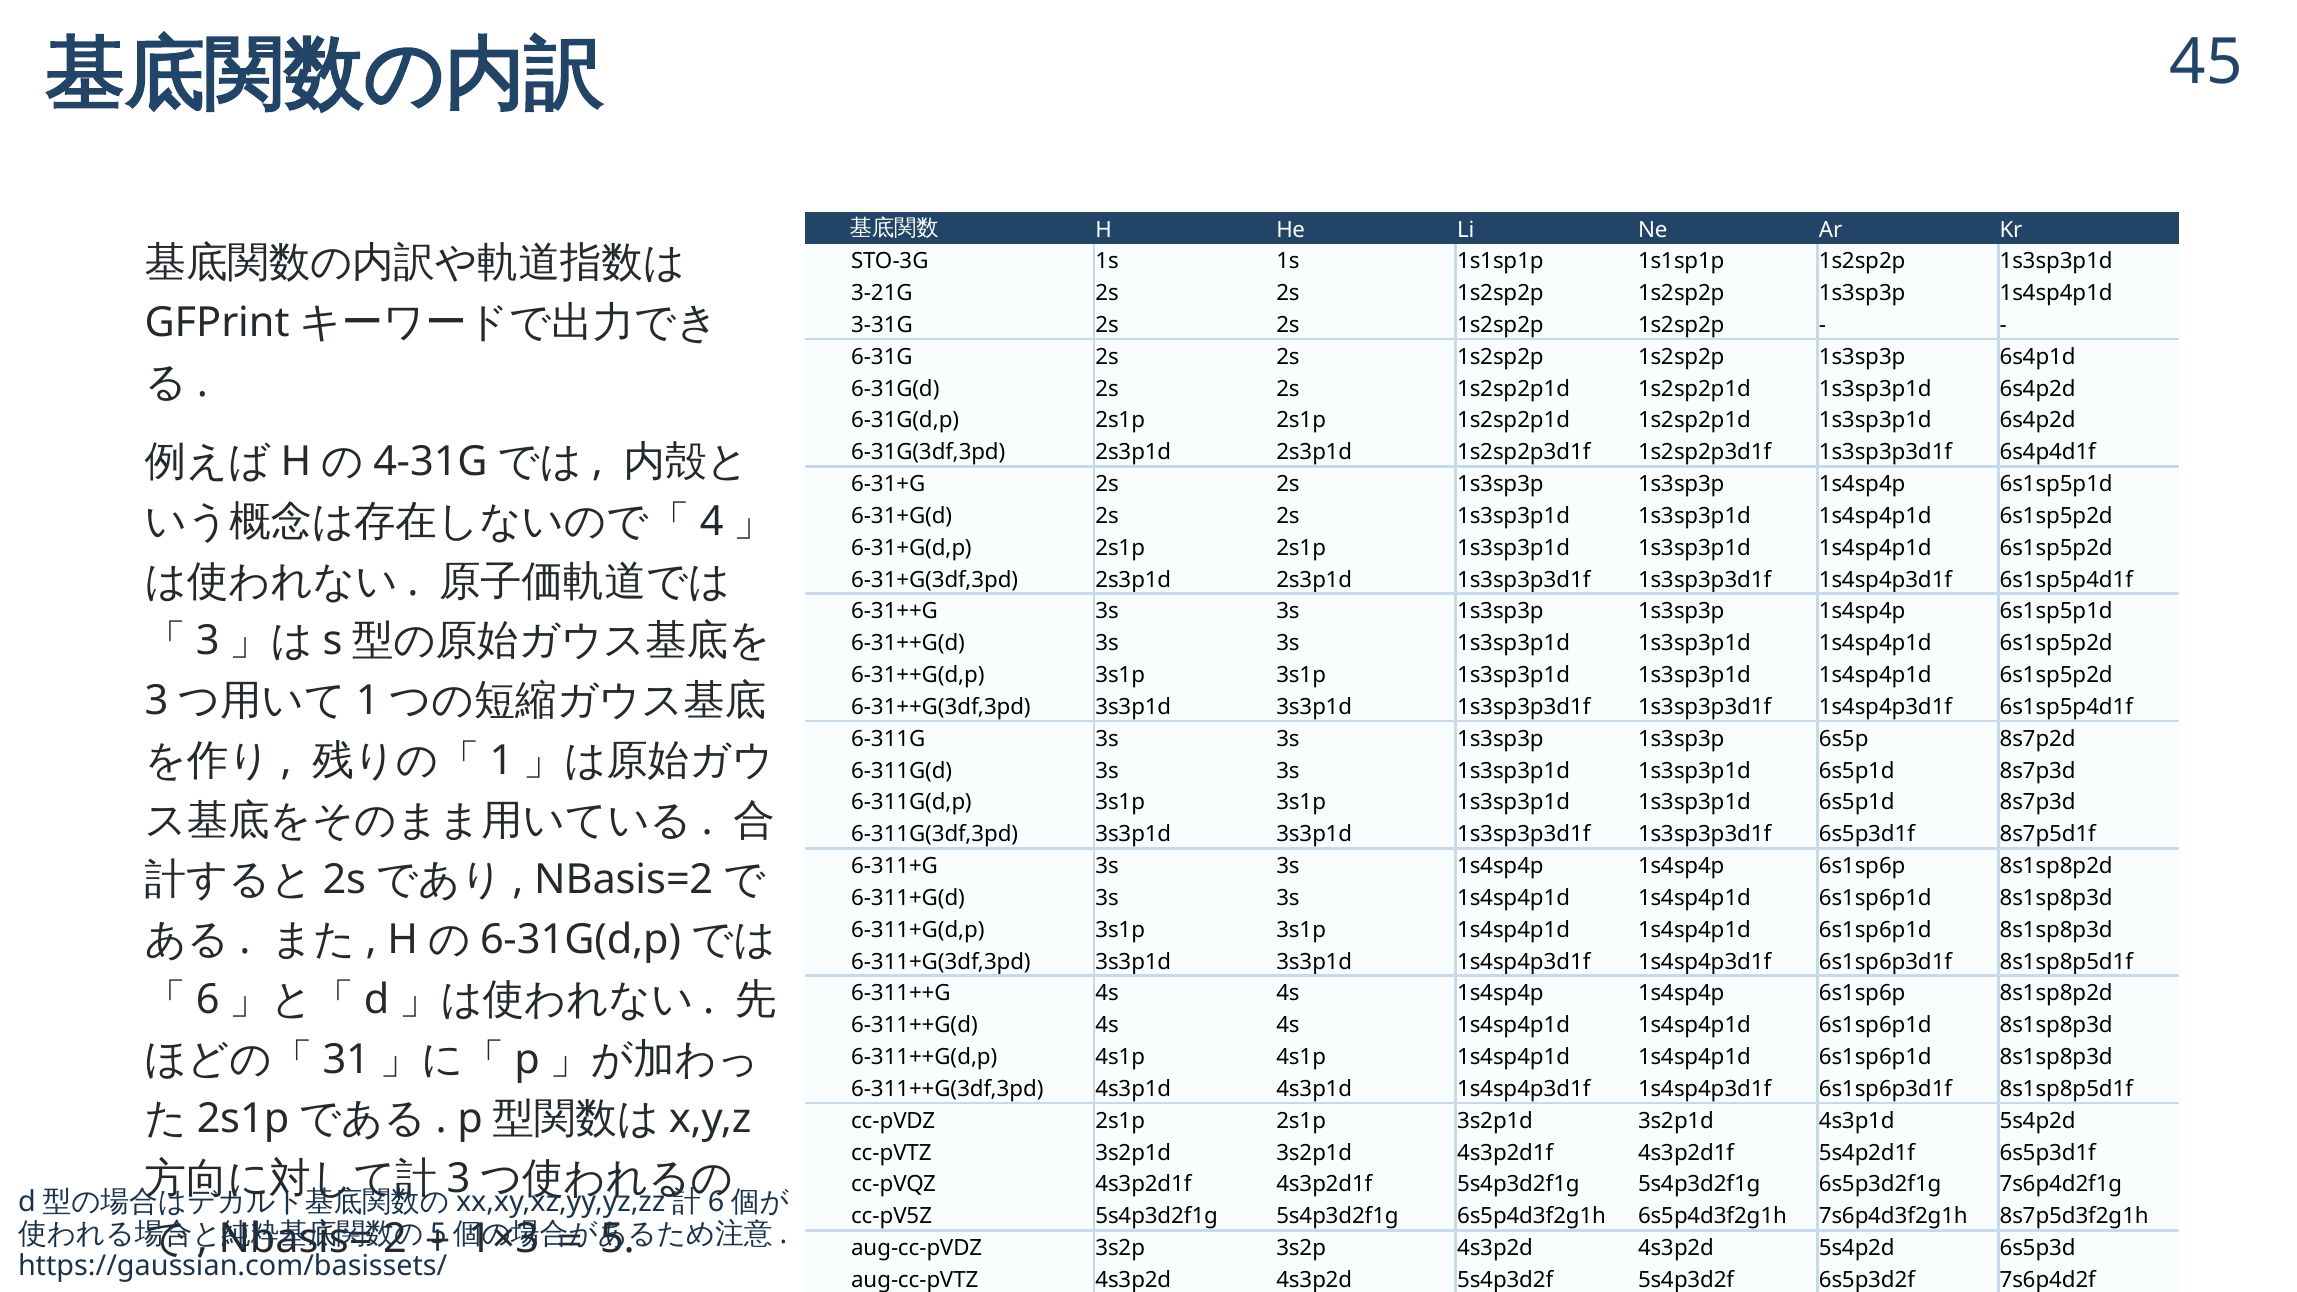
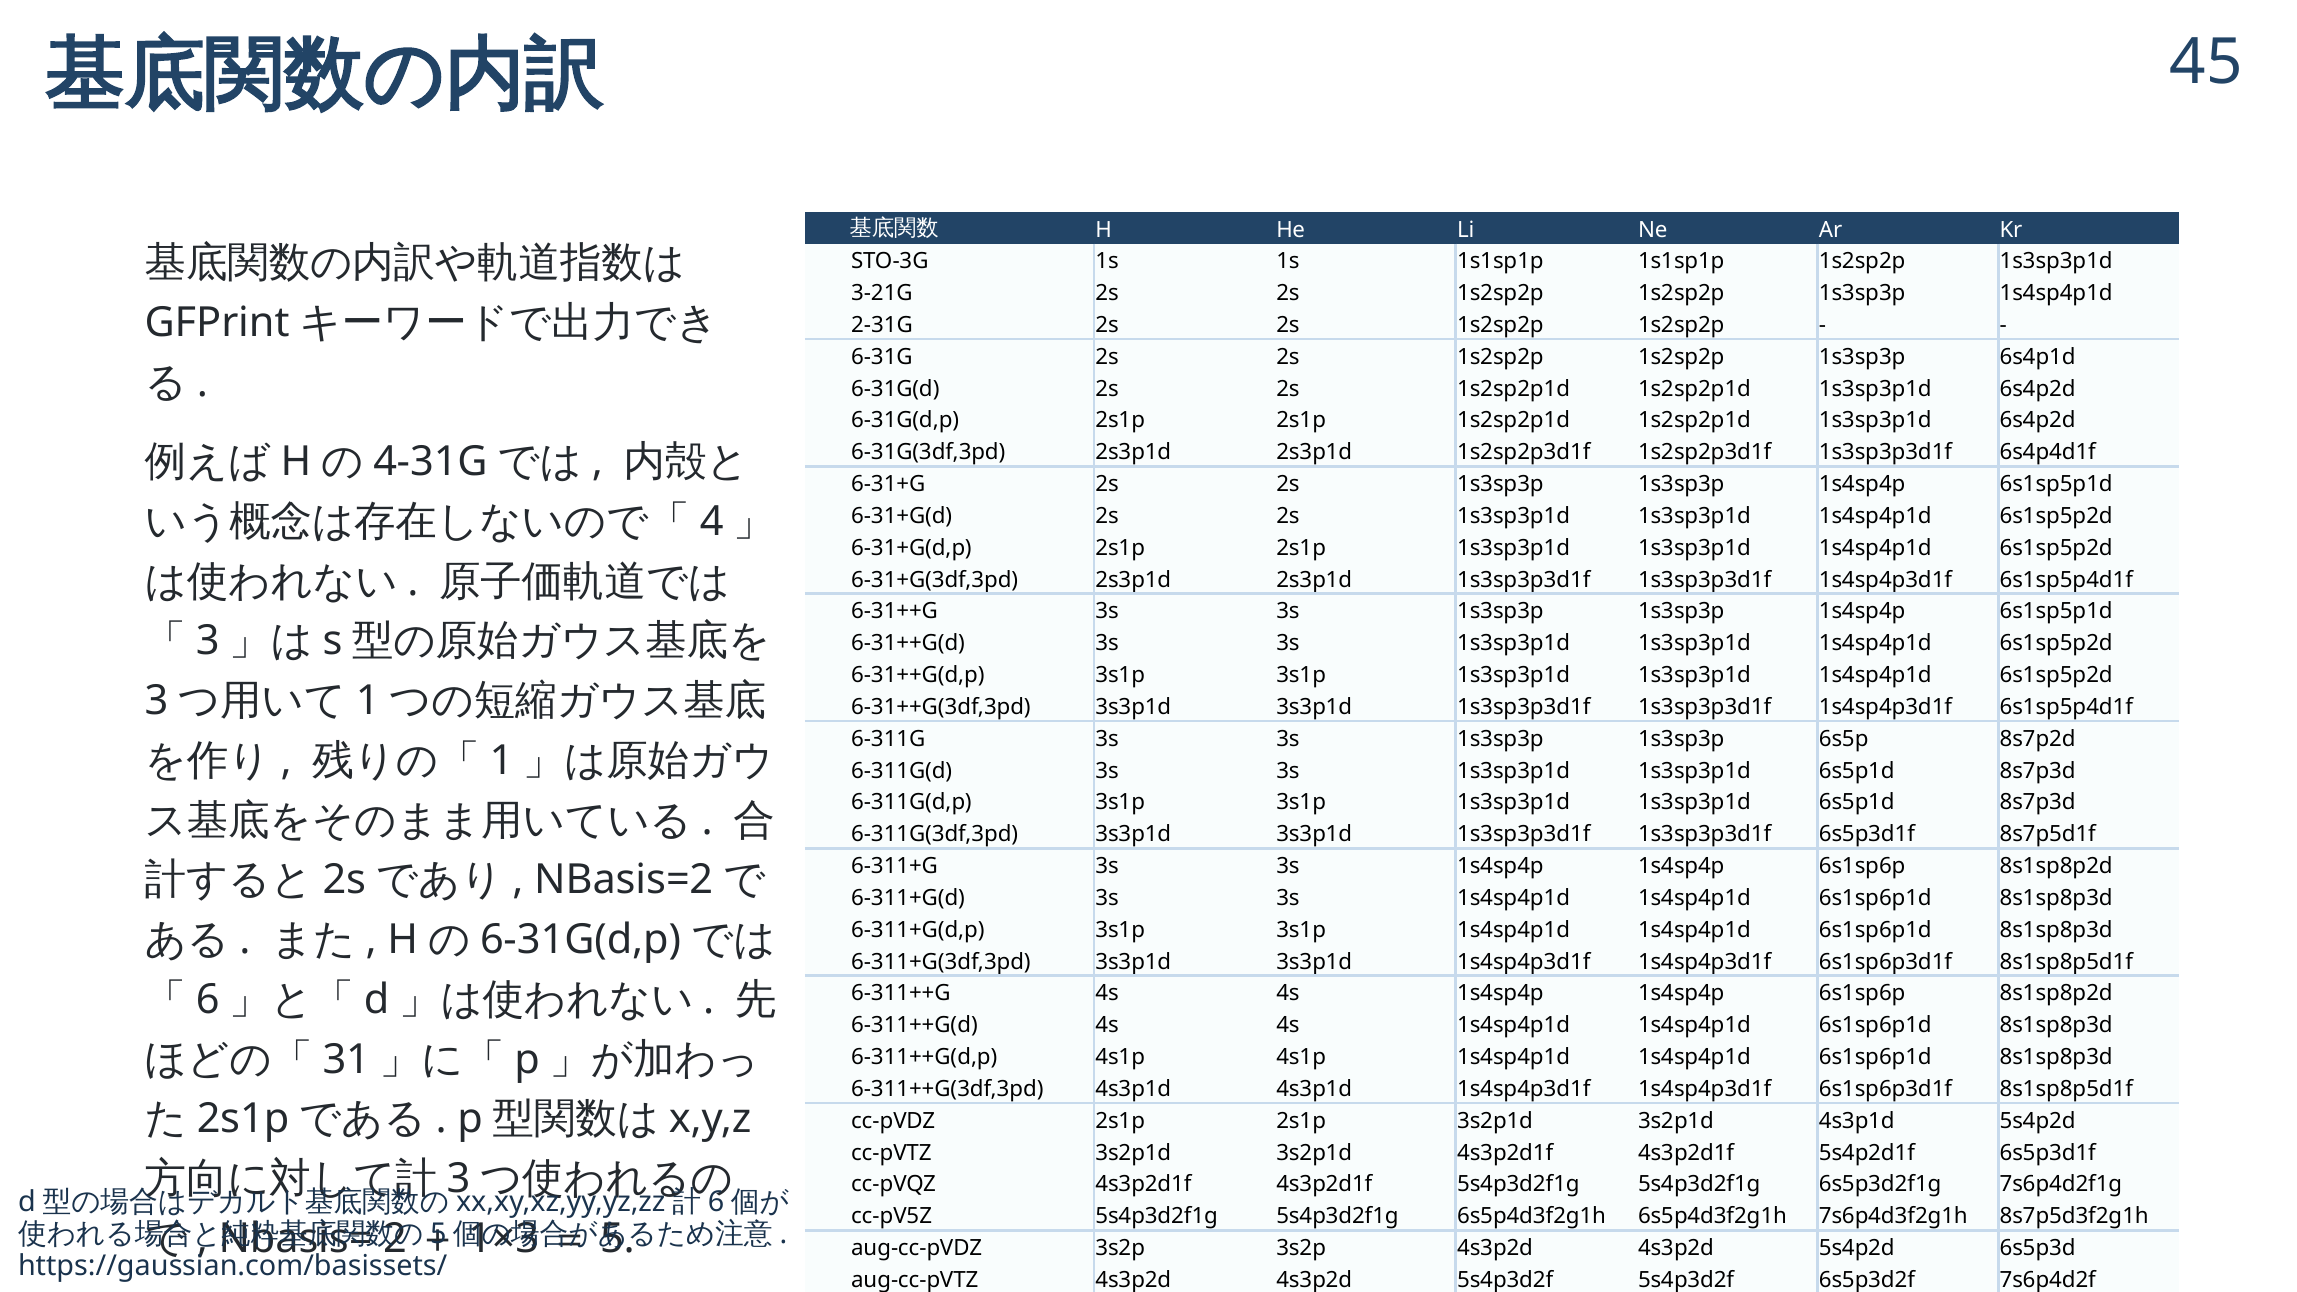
3-31G: 3-31G -> 2-31G
